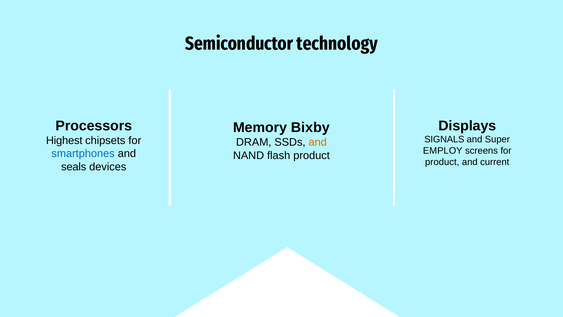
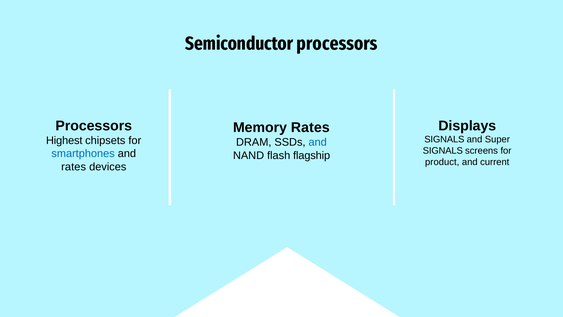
Semiconductor technology: technology -> processors
Memory Bixby: Bixby -> Rates
and at (318, 142) colour: orange -> blue
EMPLOY at (443, 151): EMPLOY -> SIGNALS
flash product: product -> flagship
seals at (74, 167): seals -> rates
